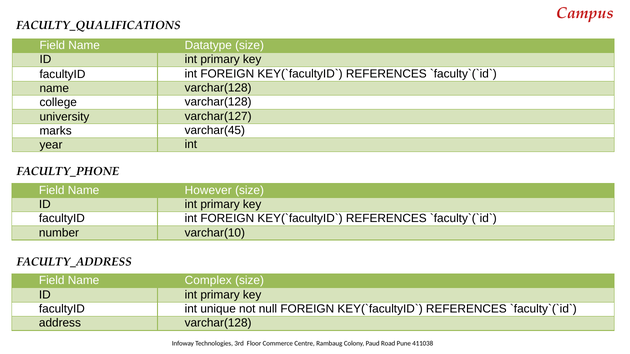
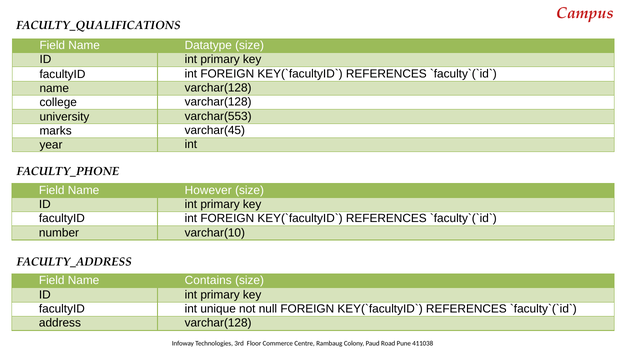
varchar(127: varchar(127 -> varchar(553
Complex: Complex -> Contains
